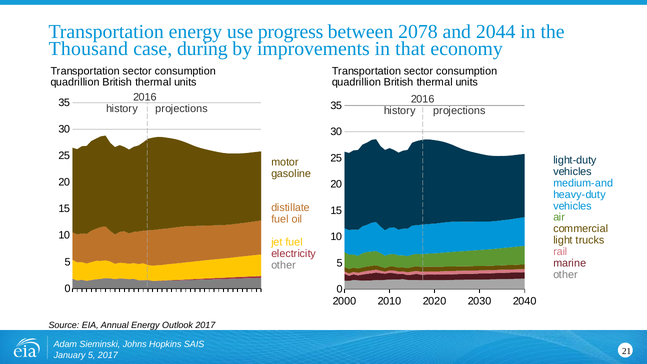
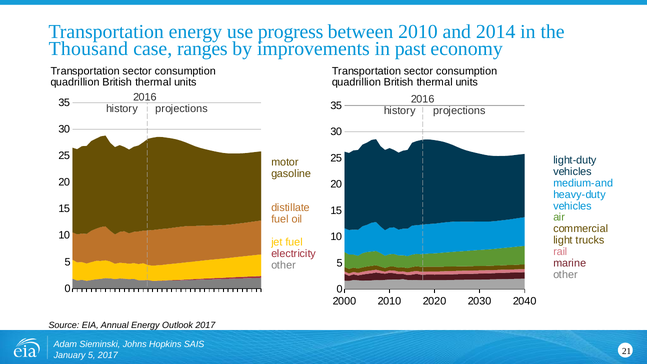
between 2078: 2078 -> 2010
2044: 2044 -> 2014
during: during -> ranges
that: that -> past
